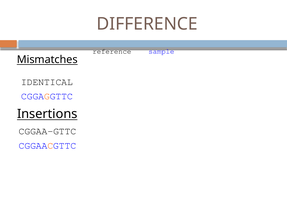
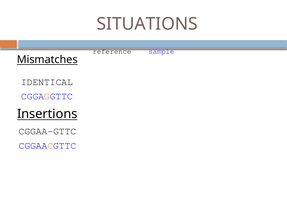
DIFFERENCE: DIFFERENCE -> SITUATIONS
